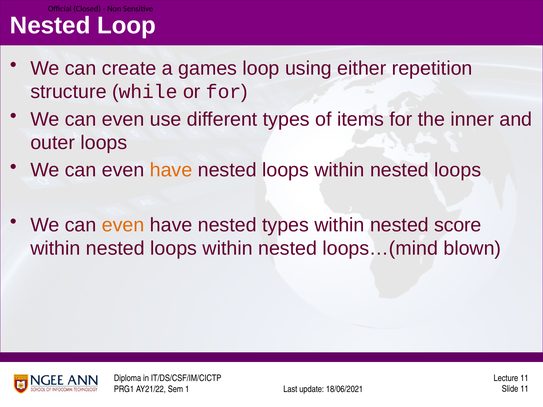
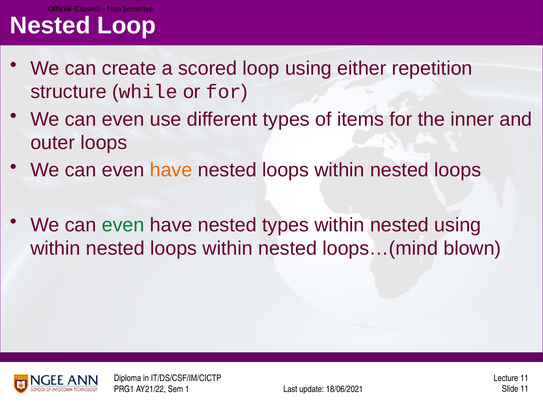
games: games -> scored
even at (123, 225) colour: orange -> green
nested score: score -> using
